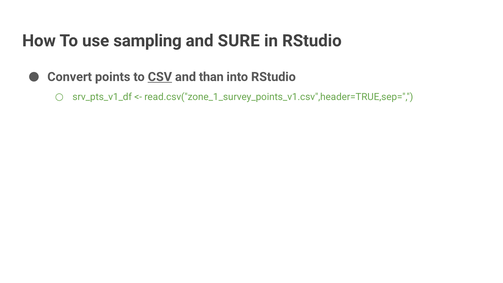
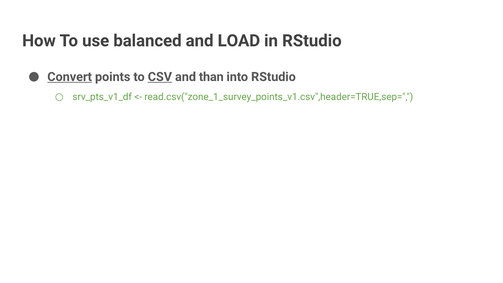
sampling: sampling -> balanced
SURE: SURE -> LOAD
Convert underline: none -> present
